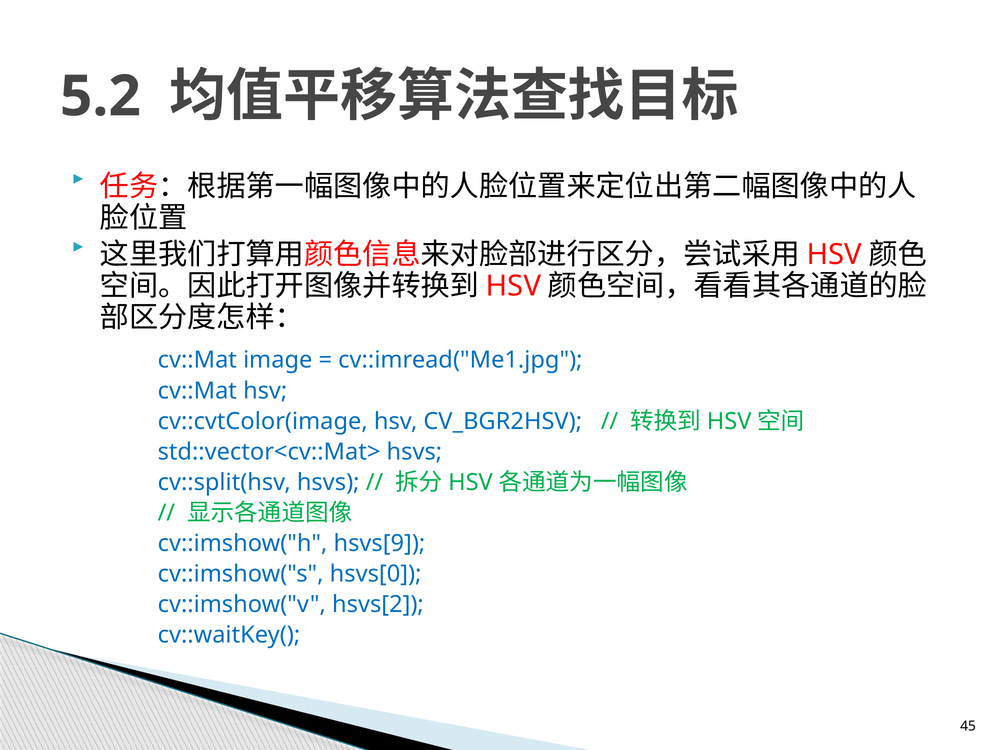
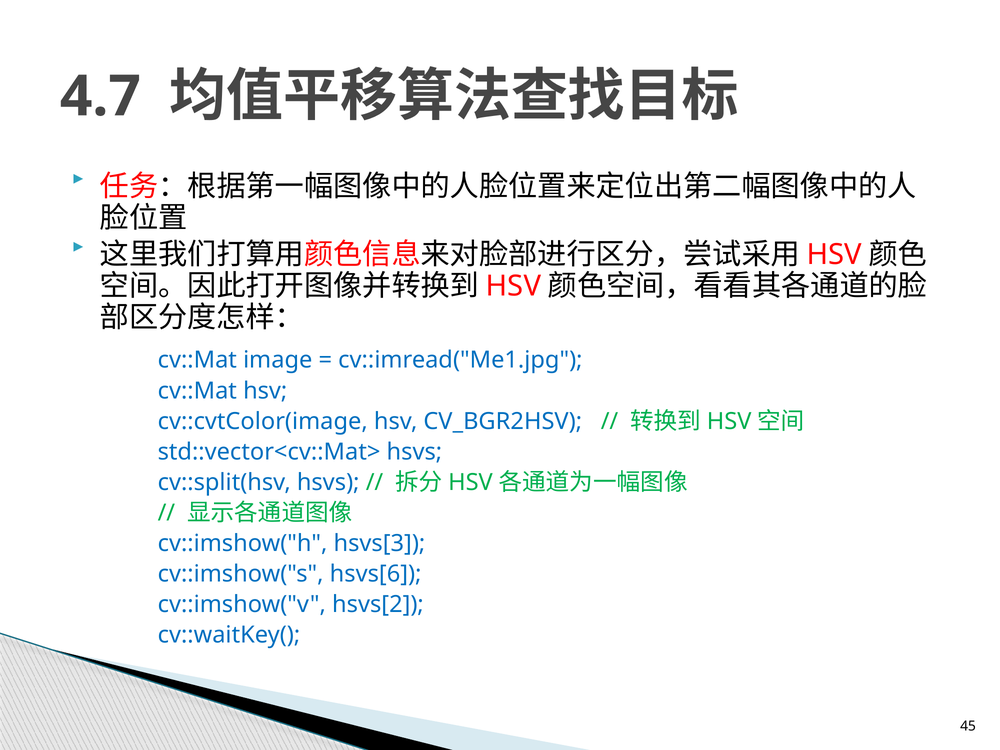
5.2: 5.2 -> 4.7
hsvs[9: hsvs[9 -> hsvs[3
hsvs[0: hsvs[0 -> hsvs[6
